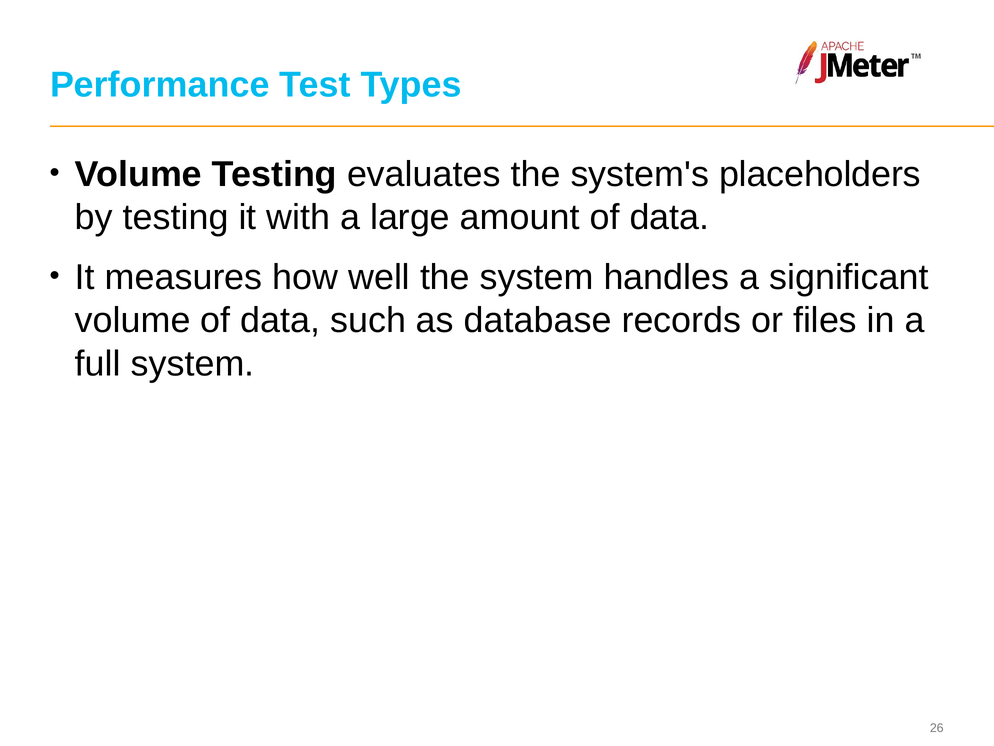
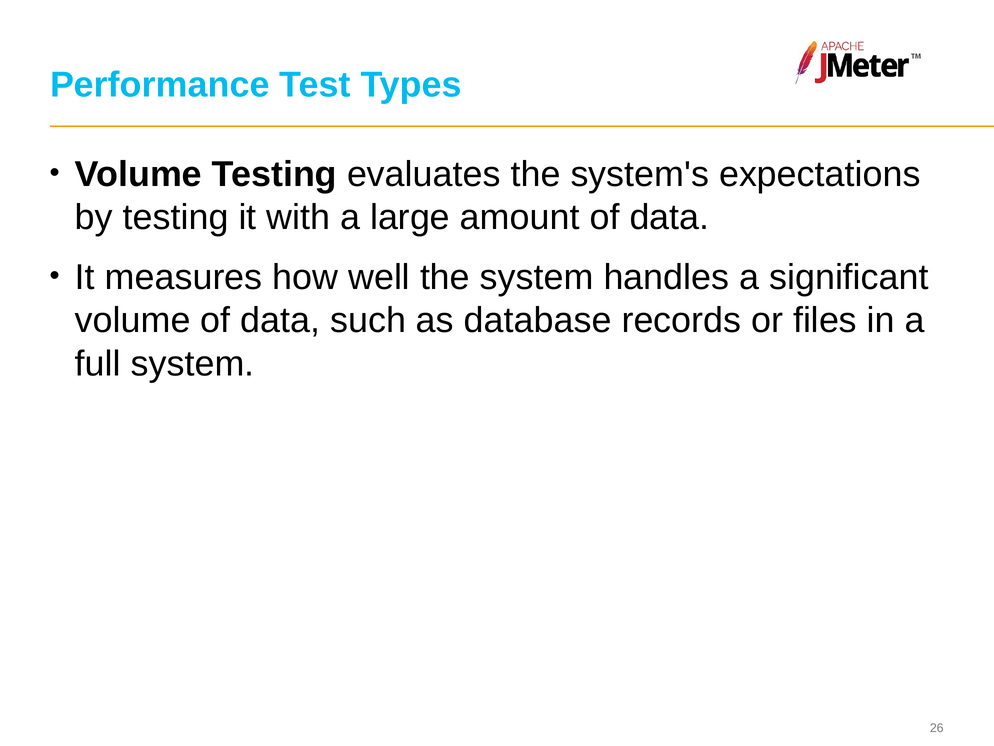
placeholders: placeholders -> expectations
